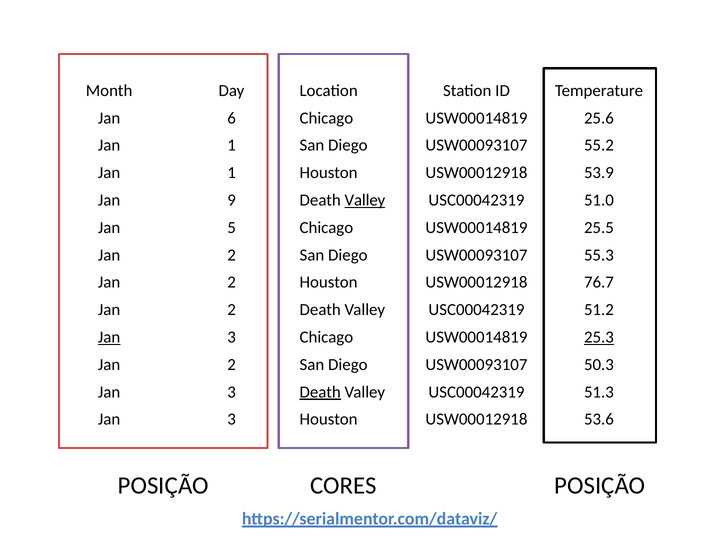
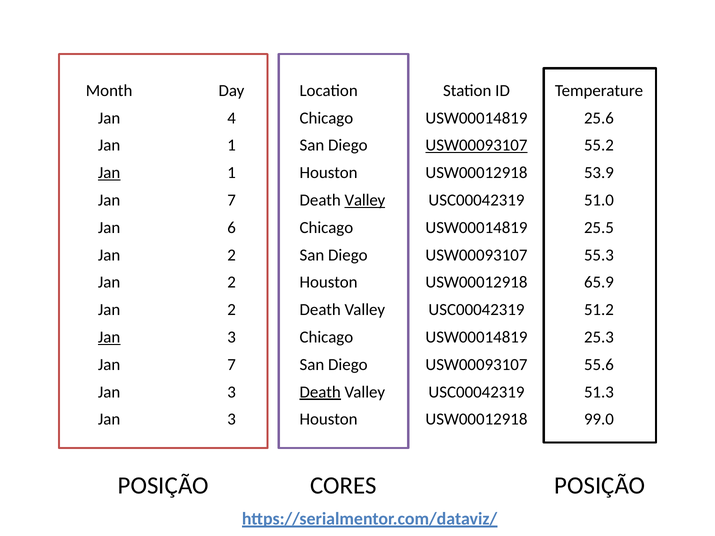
6: 6 -> 4
USW00093107 at (476, 145) underline: none -> present
Jan at (109, 173) underline: none -> present
9 at (232, 200): 9 -> 7
5: 5 -> 6
76.7: 76.7 -> 65.9
25.3 underline: present -> none
2 at (232, 365): 2 -> 7
50.3: 50.3 -> 55.6
53.6: 53.6 -> 99.0
